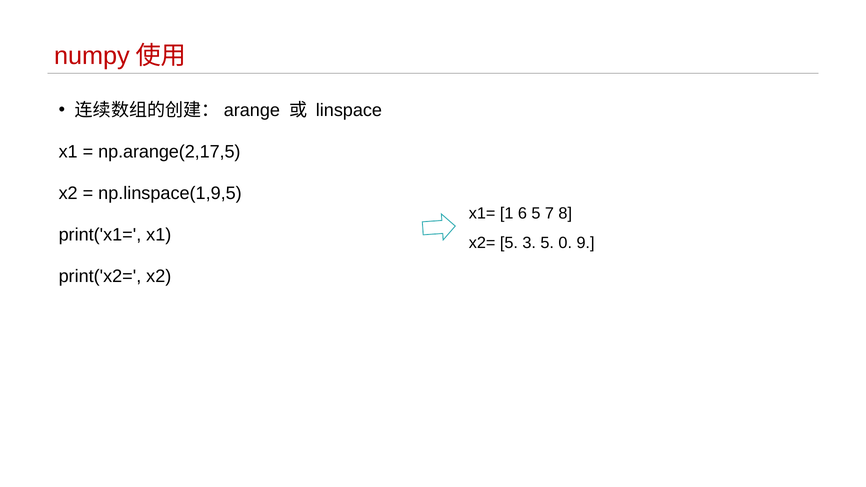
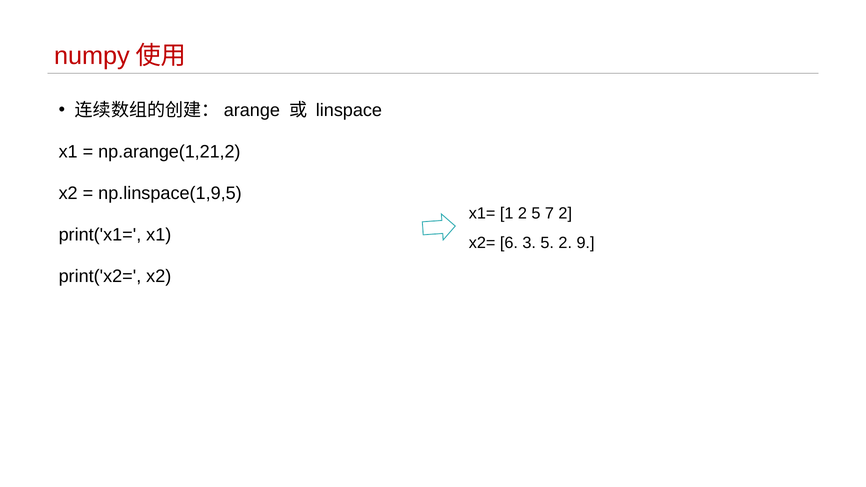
np.arange(2,17,5: np.arange(2,17,5 -> np.arange(1,21,2
1 6: 6 -> 2
7 8: 8 -> 2
x2= 5: 5 -> 6
5 0: 0 -> 2
